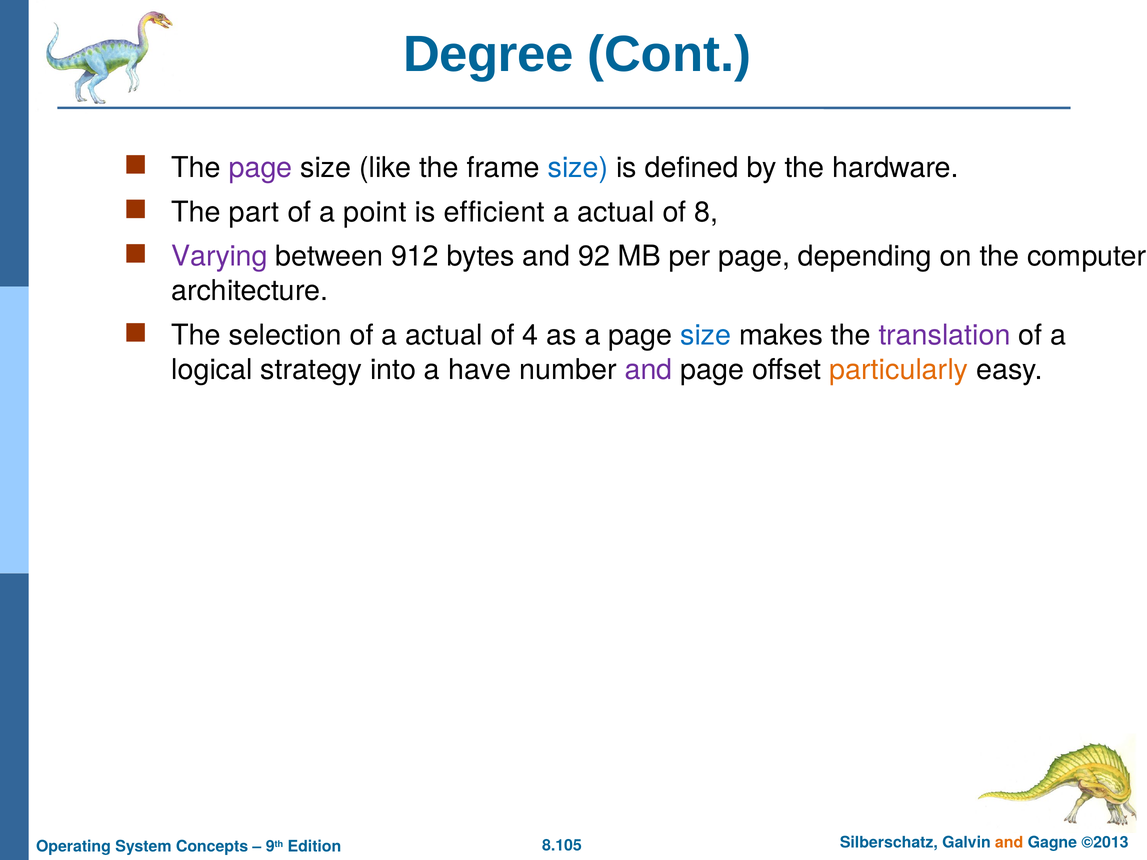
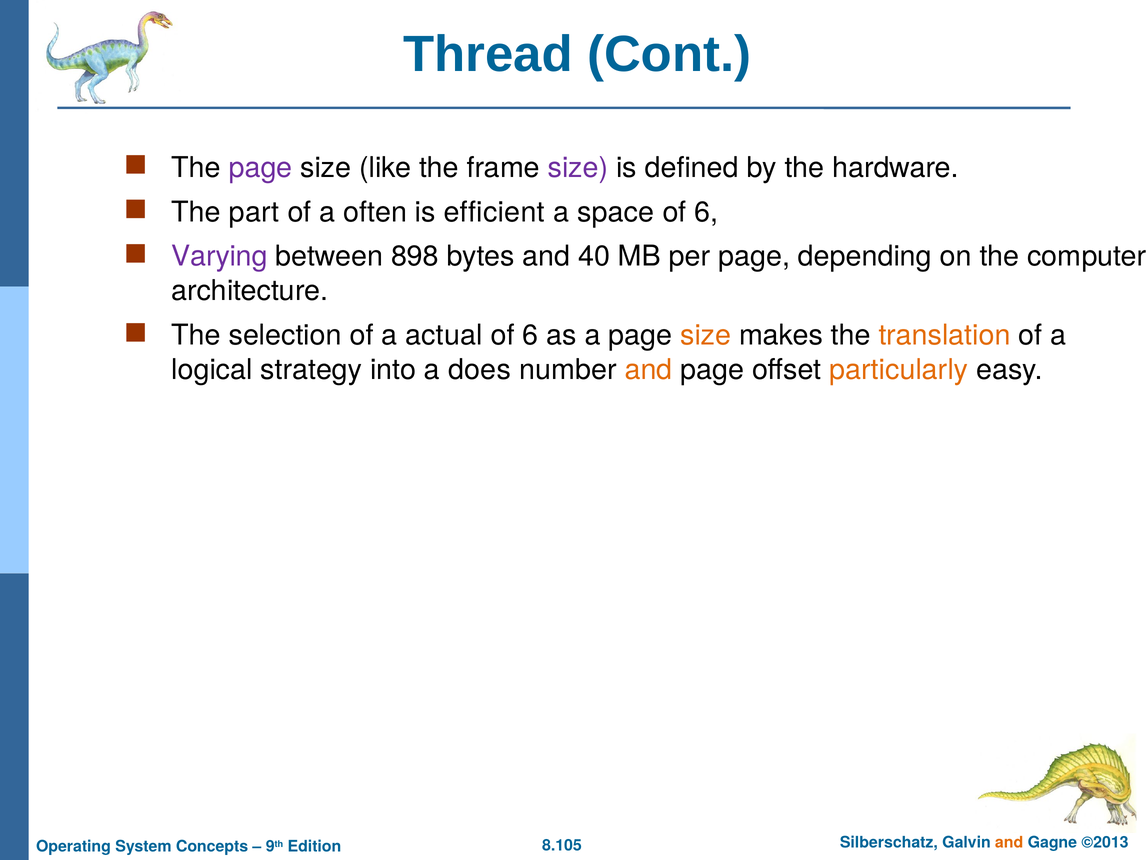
Degree: Degree -> Thread
size at (578, 168) colour: blue -> purple
point: point -> often
actual at (616, 212): actual -> space
8 at (706, 212): 8 -> 6
912: 912 -> 898
92: 92 -> 40
4 at (530, 335): 4 -> 6
size at (706, 335) colour: blue -> orange
translation colour: purple -> orange
have: have -> does
and at (649, 370) colour: purple -> orange
